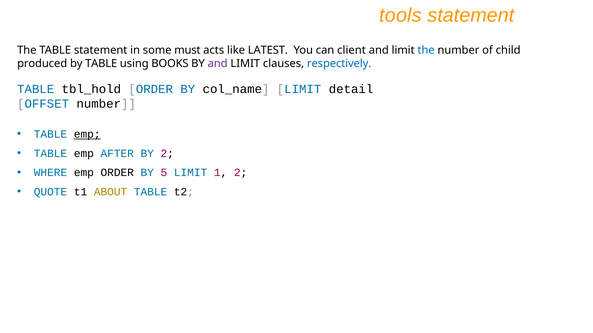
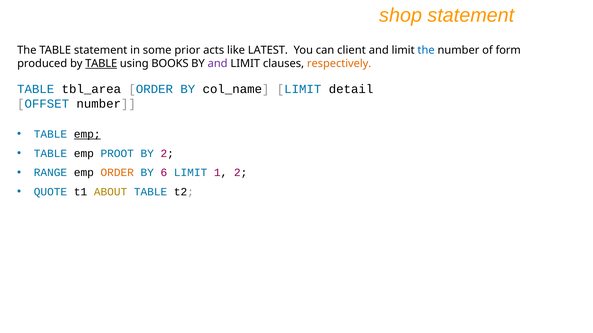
tools: tools -> shop
must: must -> prior
child: child -> form
TABLE at (101, 64) underline: none -> present
respectively colour: blue -> orange
tbl_hold: tbl_hold -> tbl_area
AFTER: AFTER -> PROOT
WHERE: WHERE -> RANGE
ORDER at (117, 173) colour: black -> orange
5: 5 -> 6
